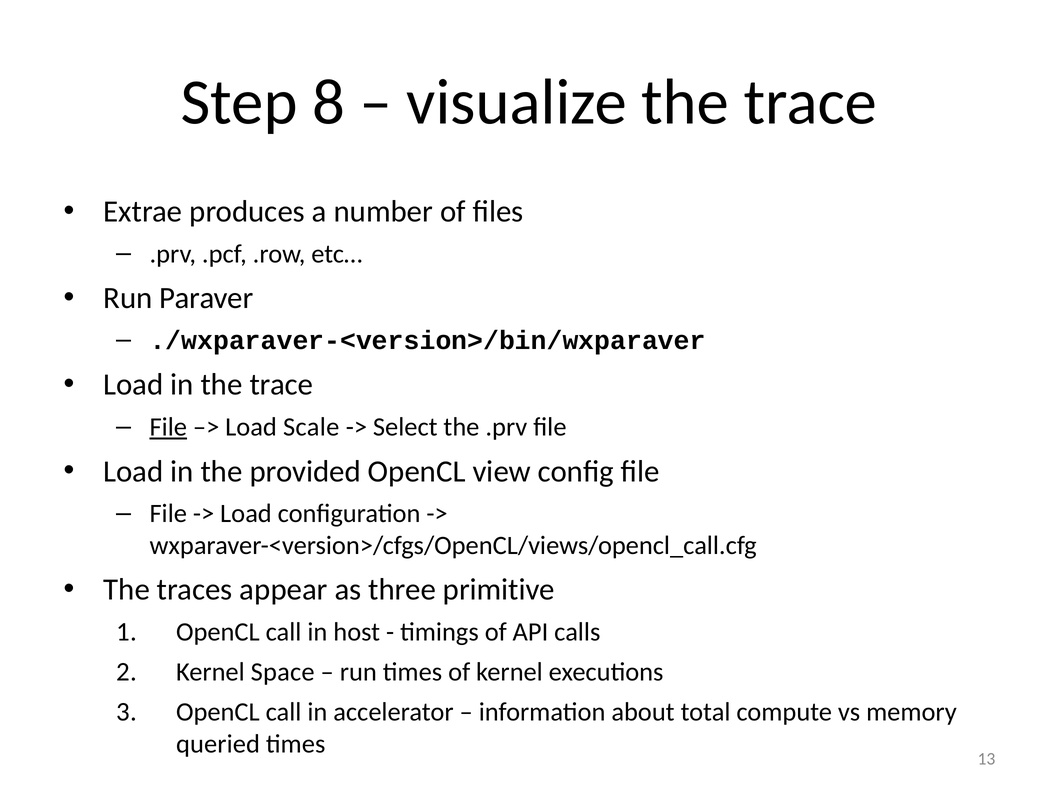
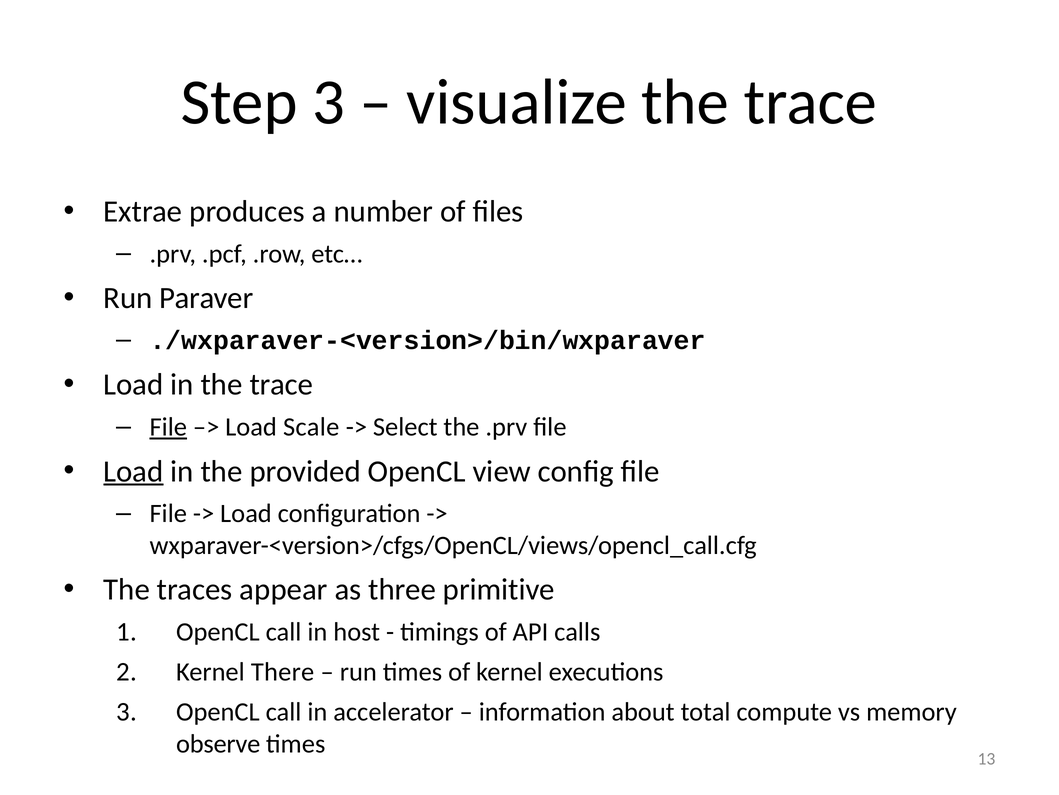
Step 8: 8 -> 3
Load at (133, 471) underline: none -> present
Space: Space -> There
queried: queried -> observe
